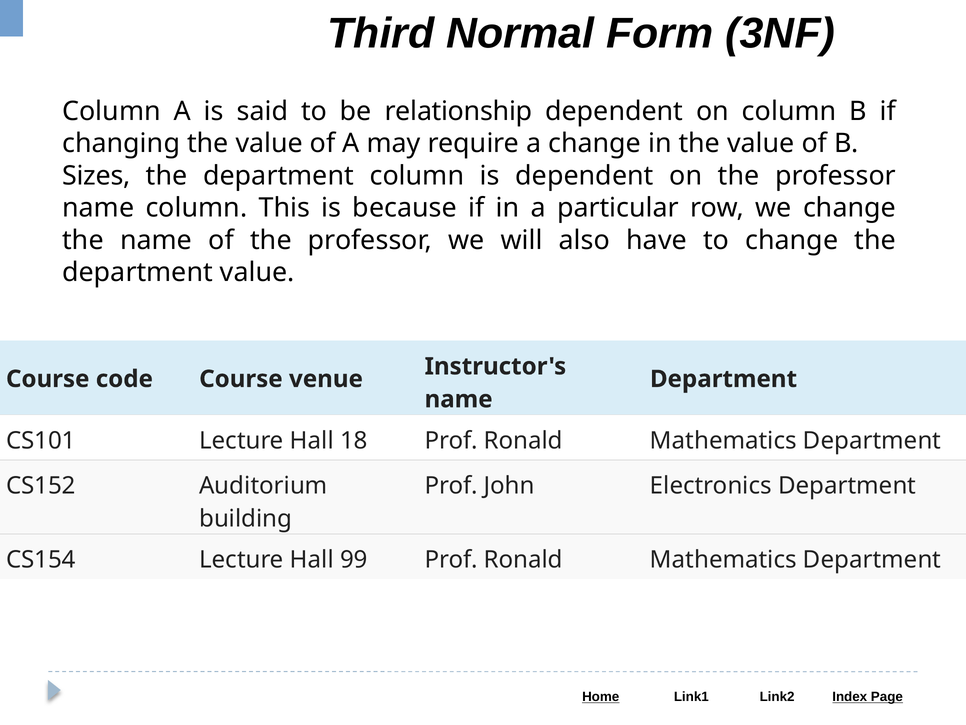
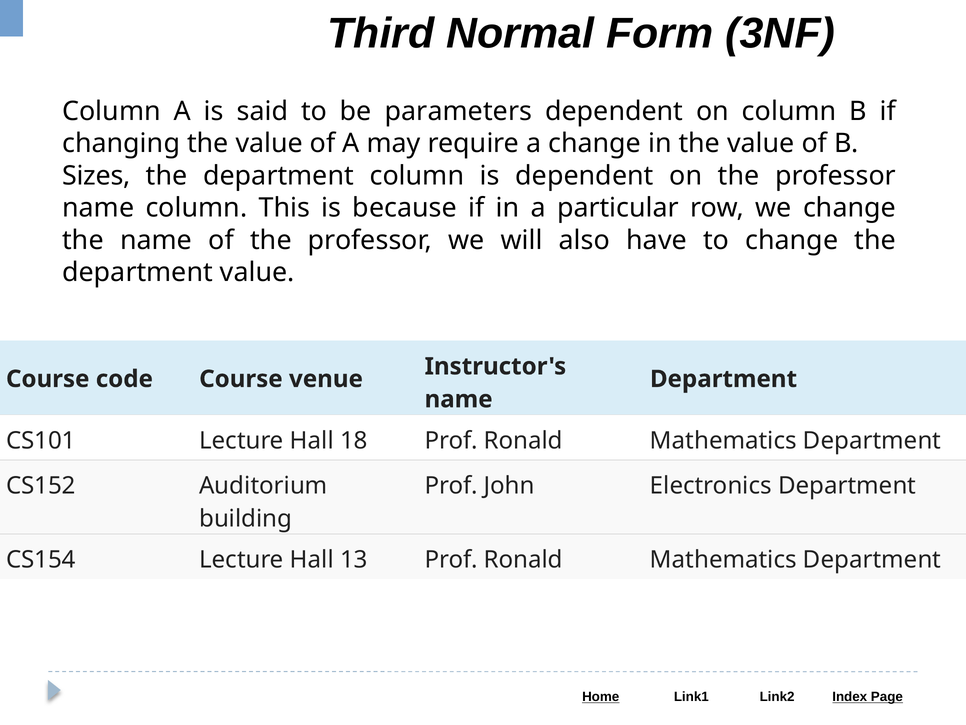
relationship: relationship -> parameters
99: 99 -> 13
